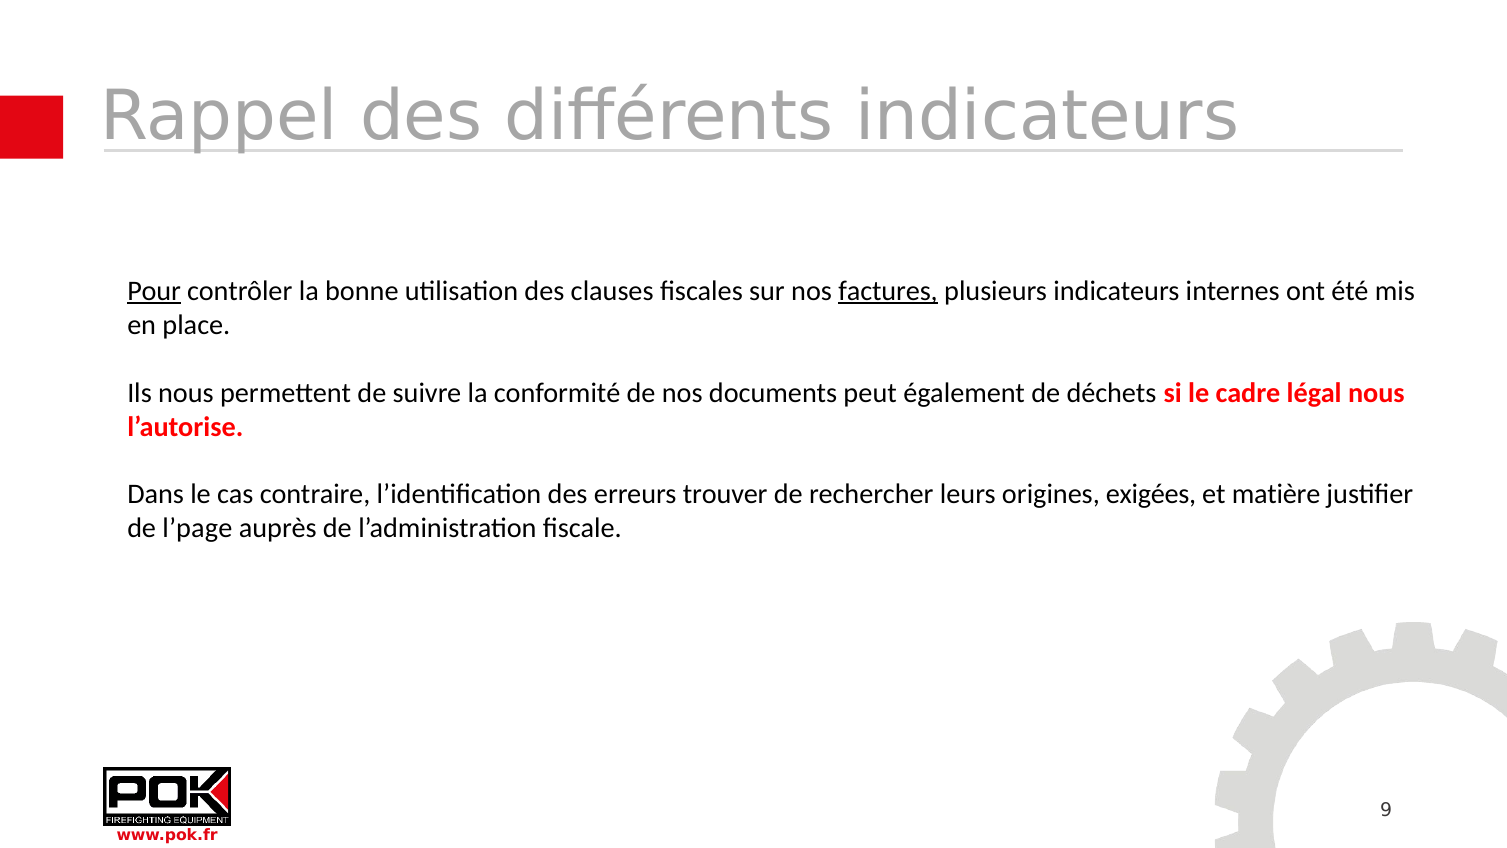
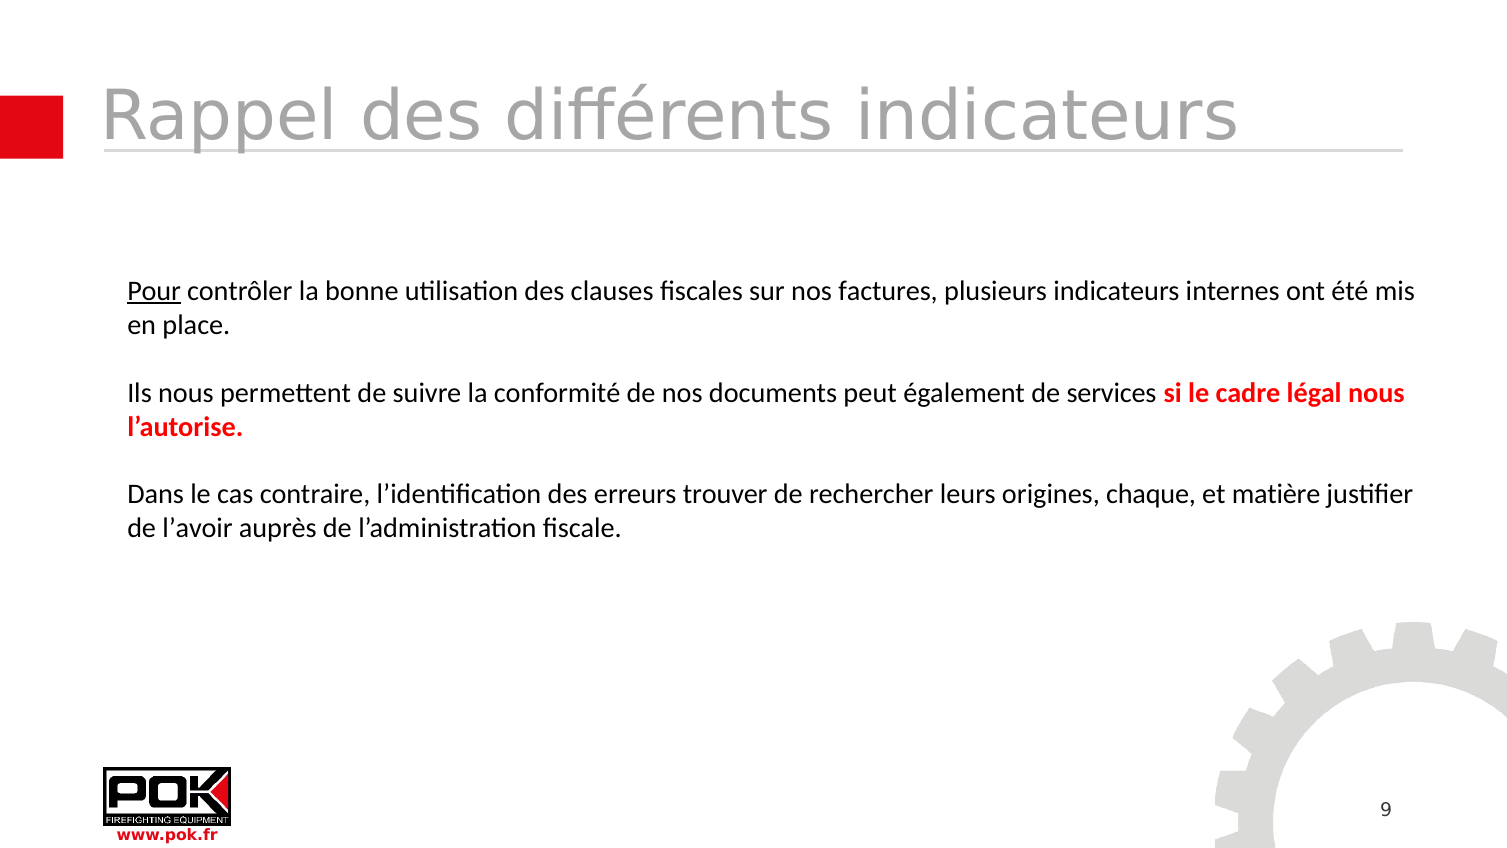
factures underline: present -> none
déchets: déchets -> services
exigées: exigées -> chaque
l’page: l’page -> l’avoir
